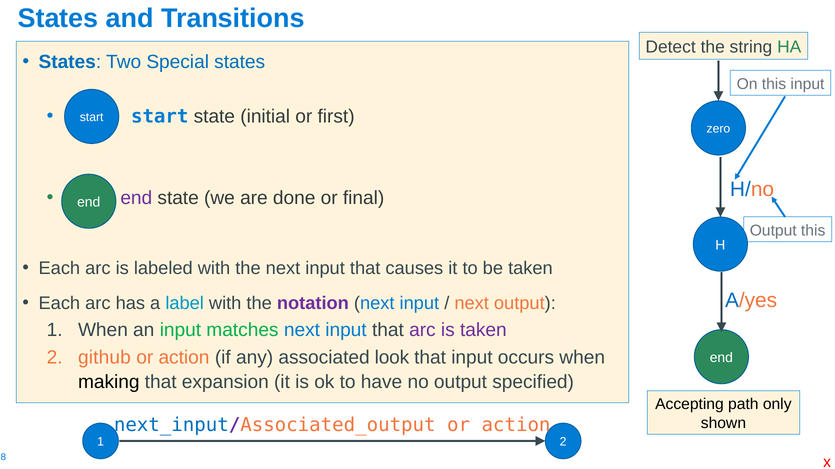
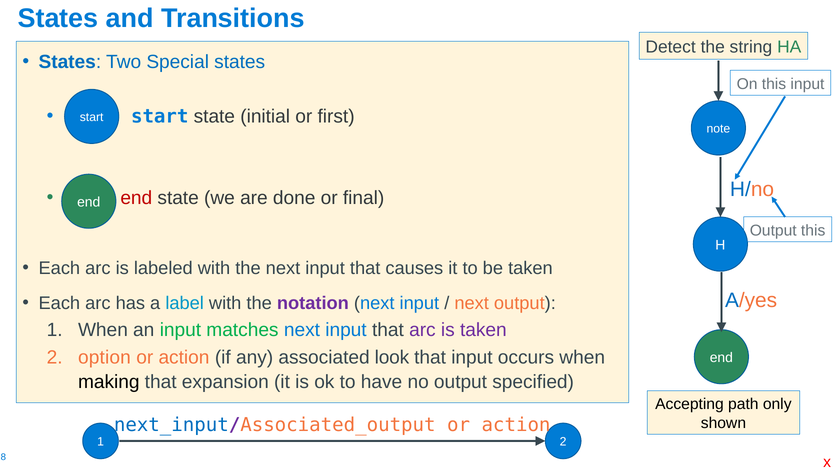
zero: zero -> note
end at (136, 198) colour: purple -> red
github: github -> option
